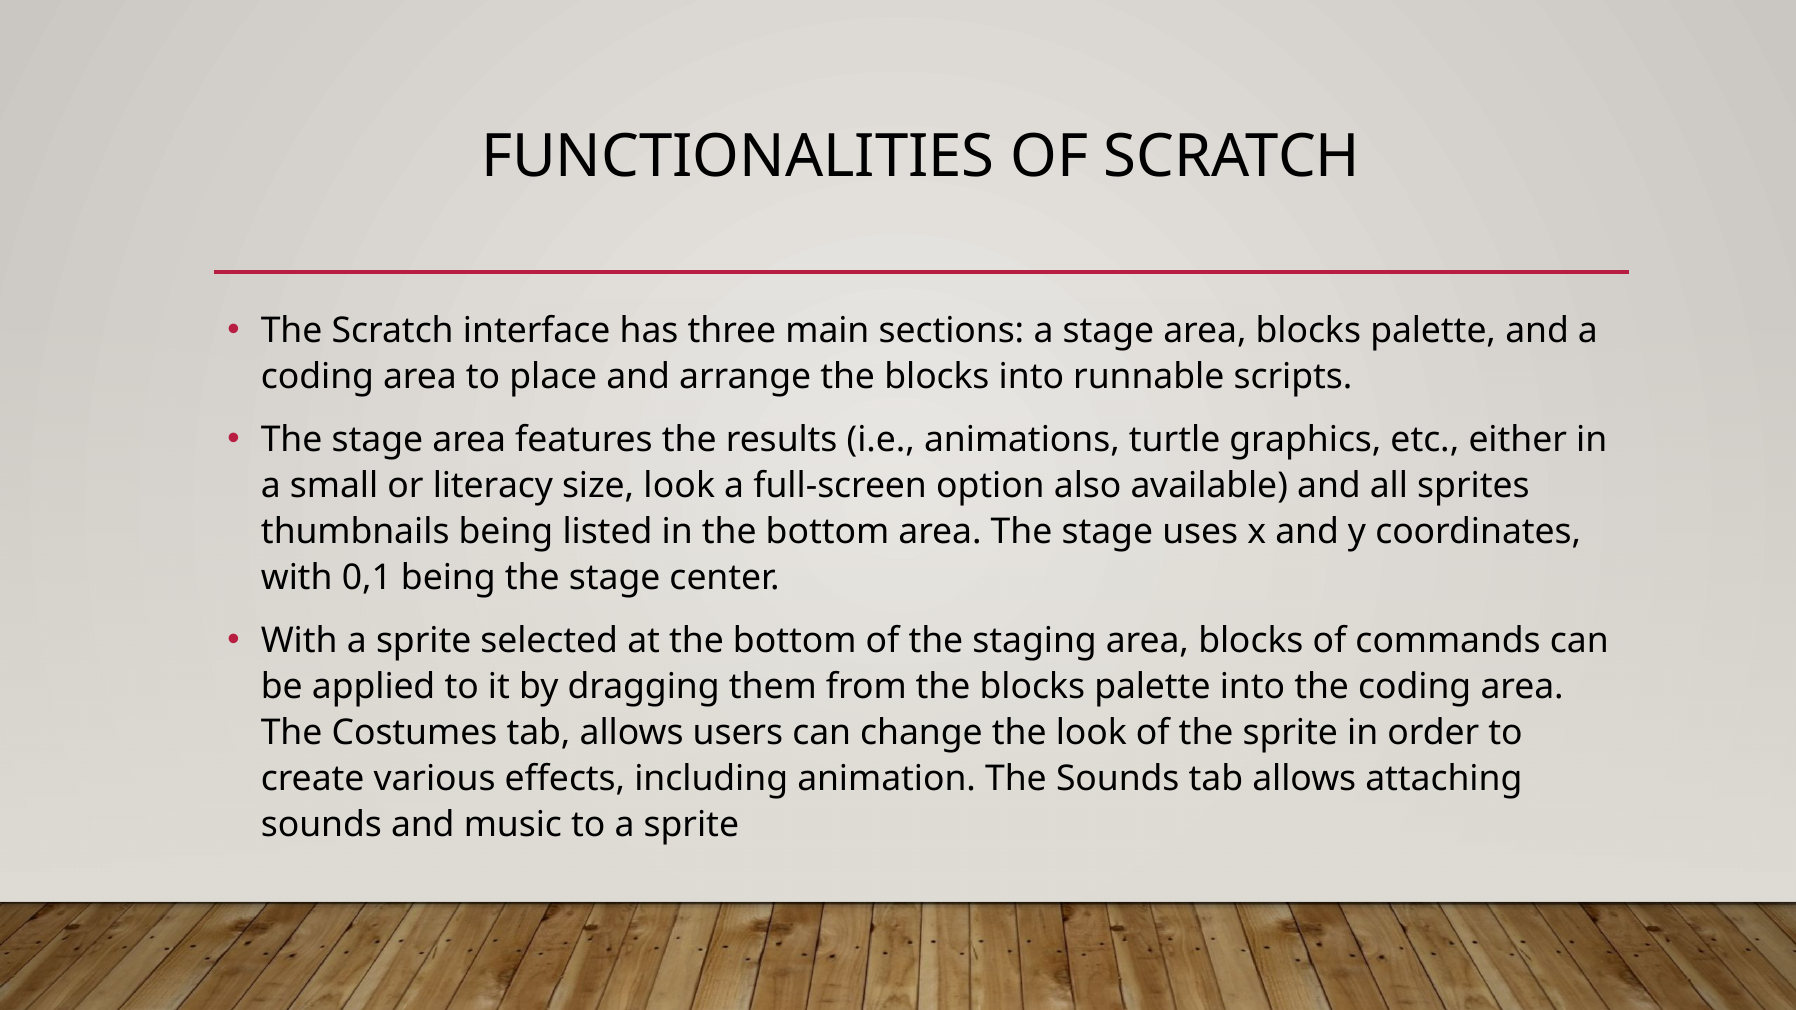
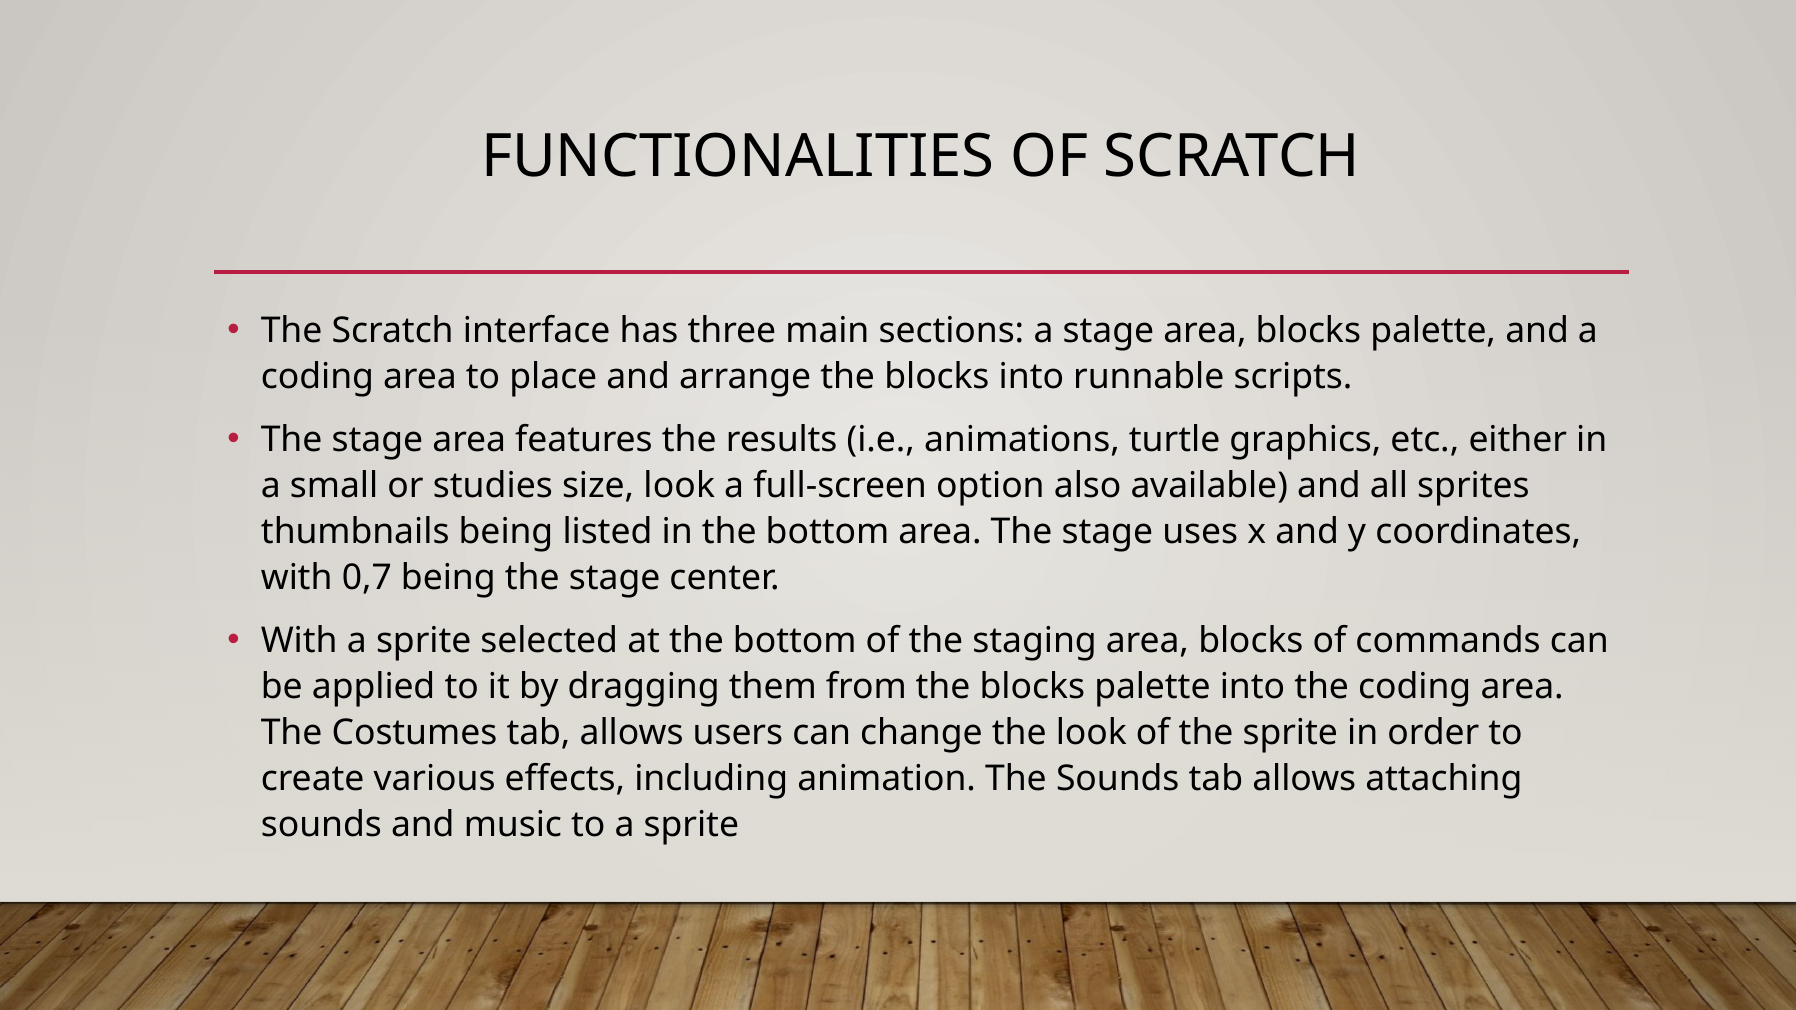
literacy: literacy -> studies
0,1: 0,1 -> 0,7
